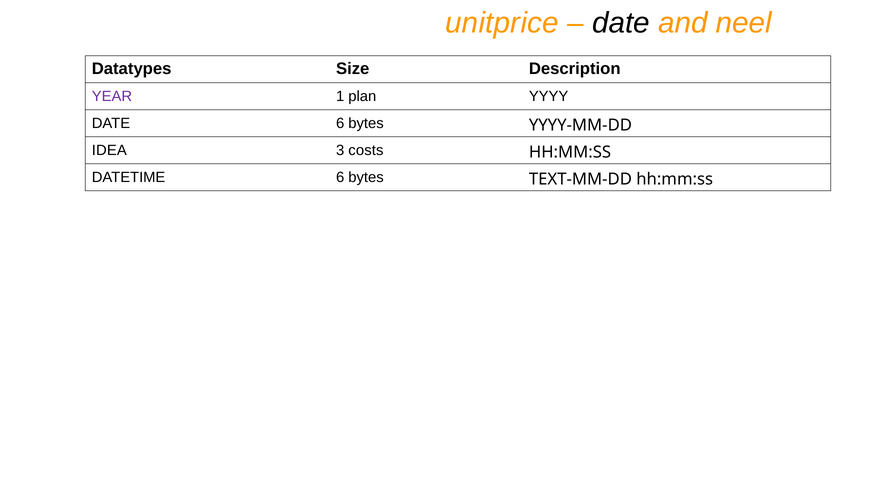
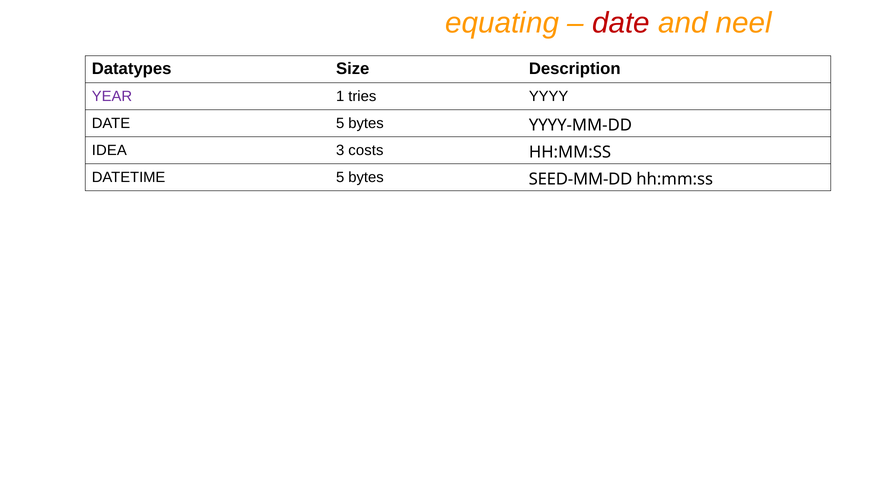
unitprice: unitprice -> equating
date at (621, 23) colour: black -> red
plan: plan -> tries
DATE 6: 6 -> 5
DATETIME 6: 6 -> 5
TEXT-MM-DD: TEXT-MM-DD -> SEED-MM-DD
